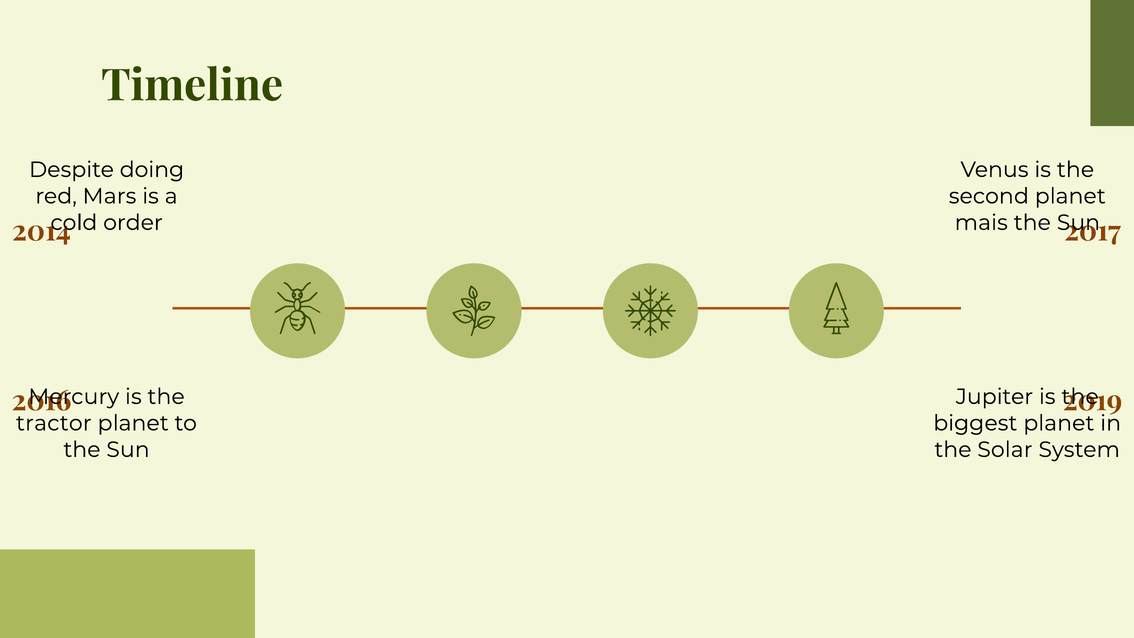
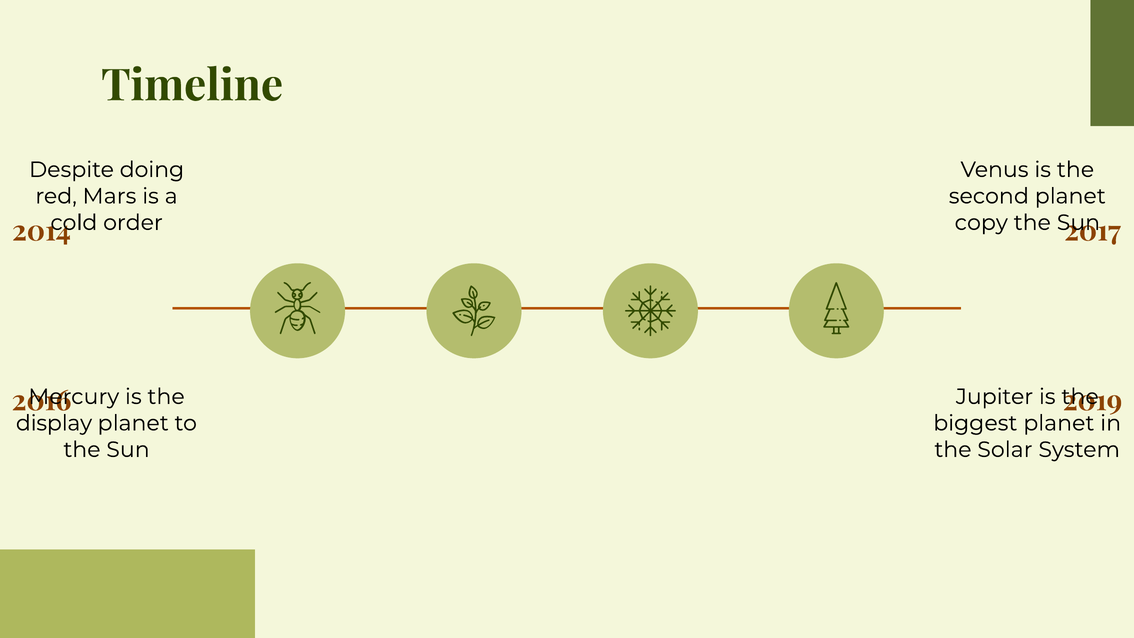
mais: mais -> copy
tractor: tractor -> display
